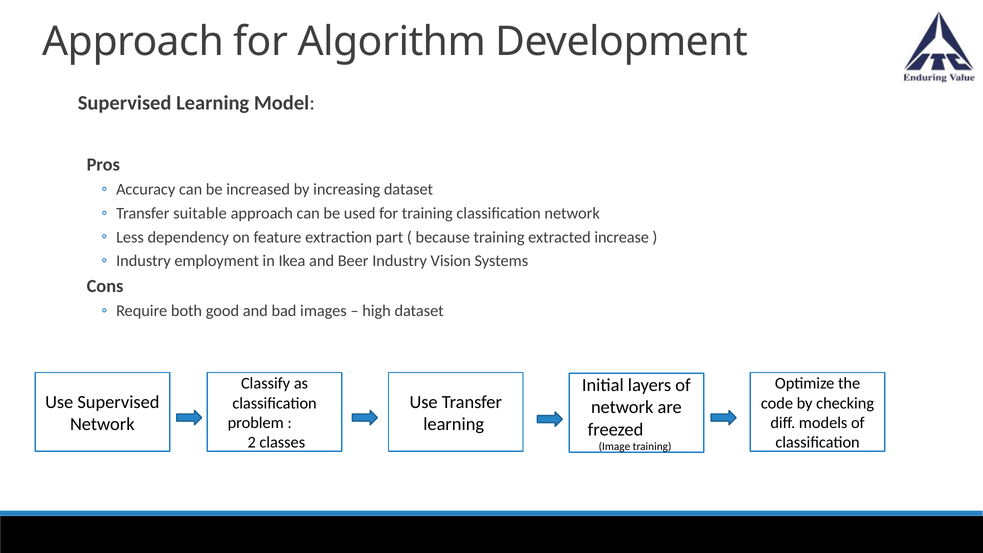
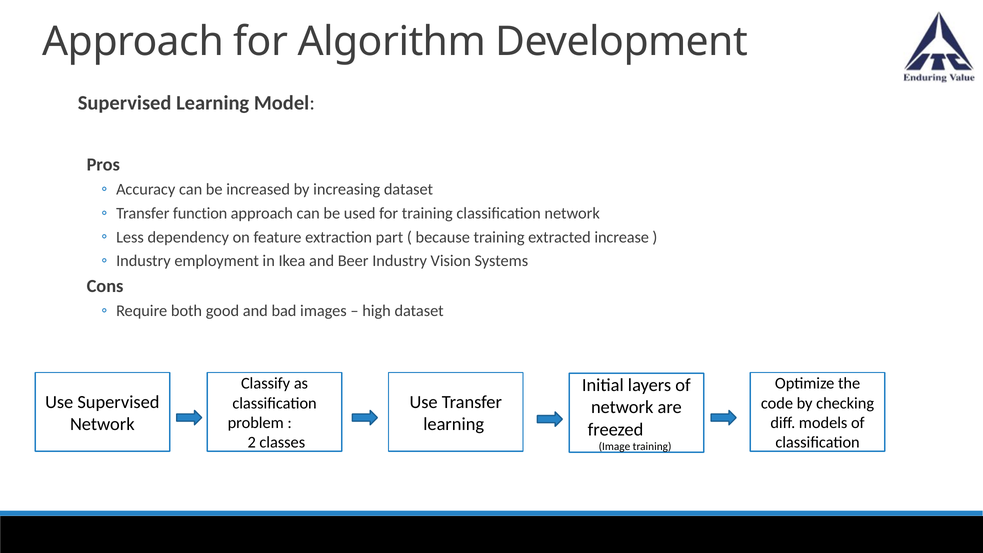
suitable: suitable -> function
